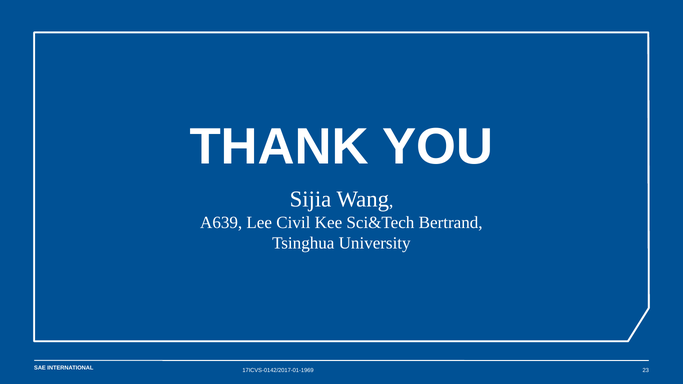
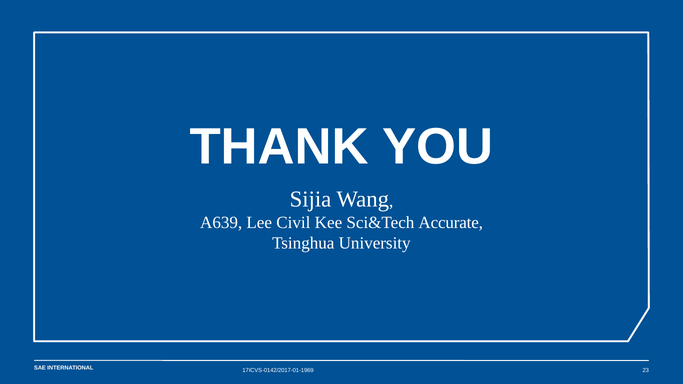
Bertrand: Bertrand -> Accurate
